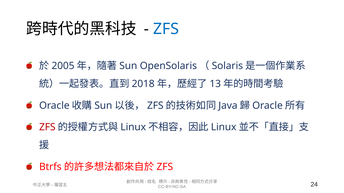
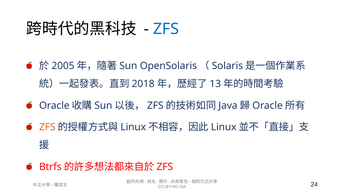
ZFS at (47, 127) colour: red -> orange
